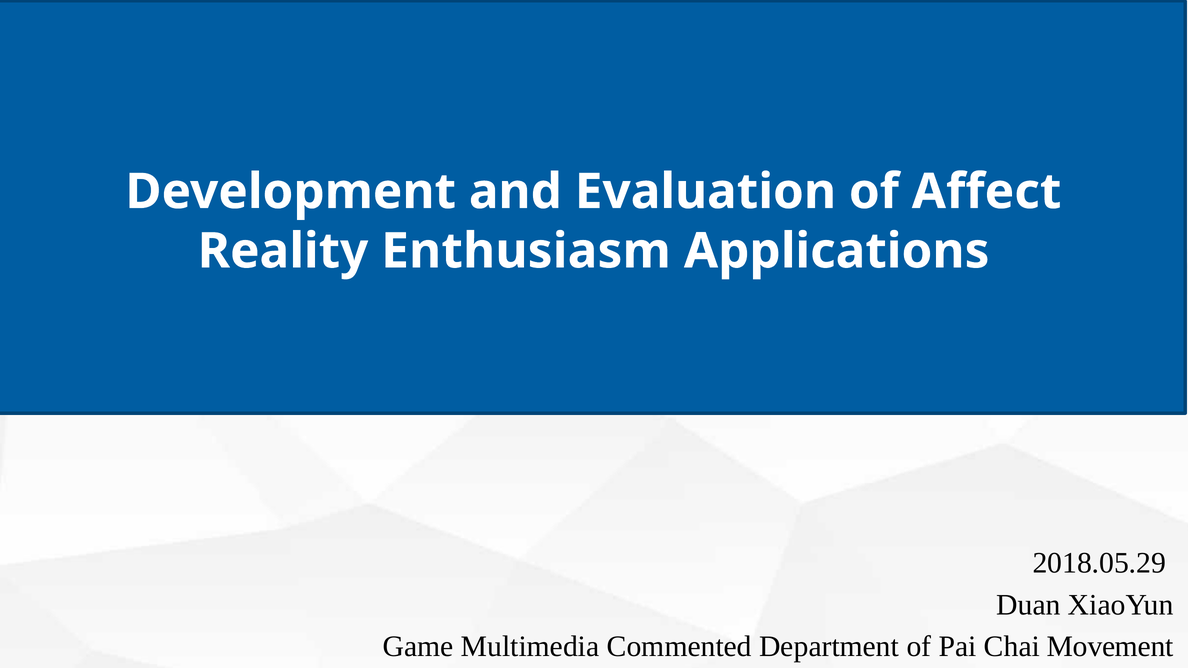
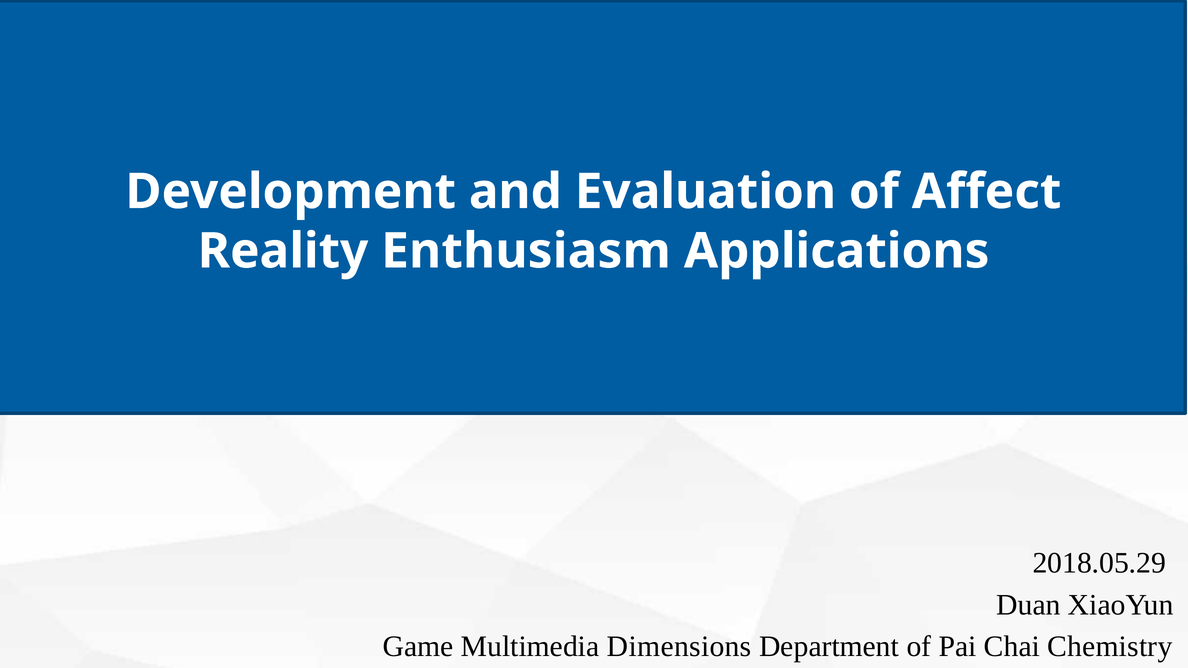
Commented: Commented -> Dimensions
Movement: Movement -> Chemistry
